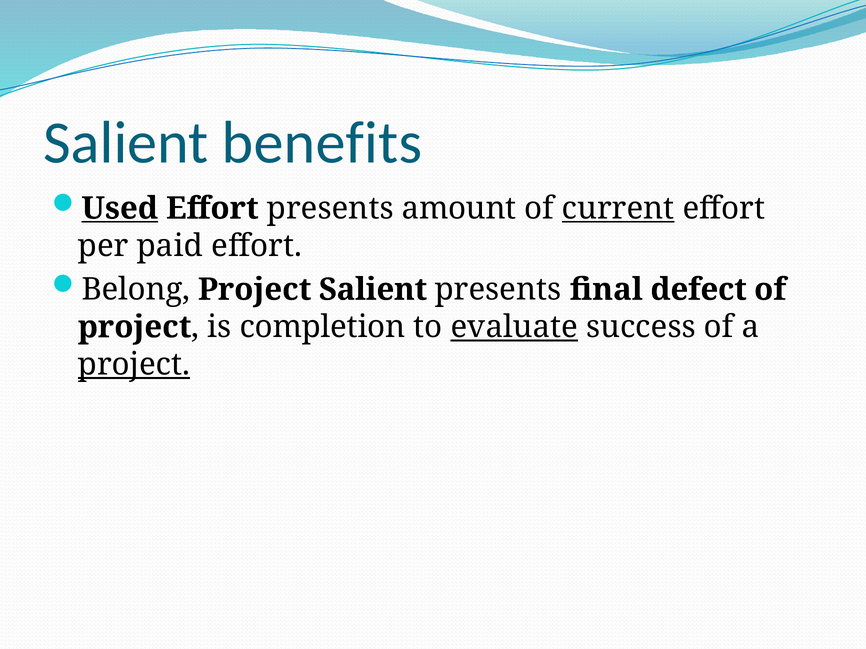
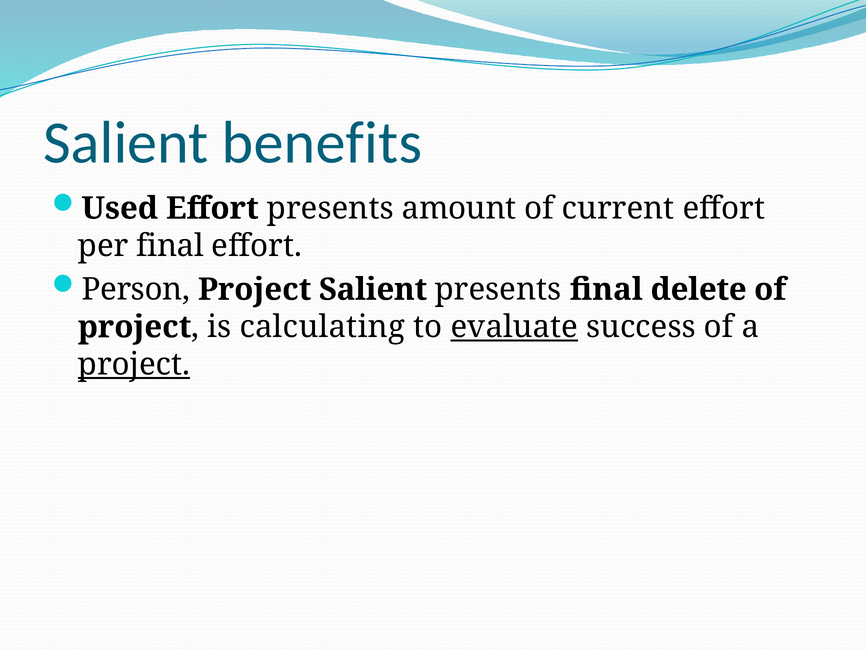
Used underline: present -> none
current underline: present -> none
per paid: paid -> final
Belong: Belong -> Person
defect: defect -> delete
completion: completion -> calculating
